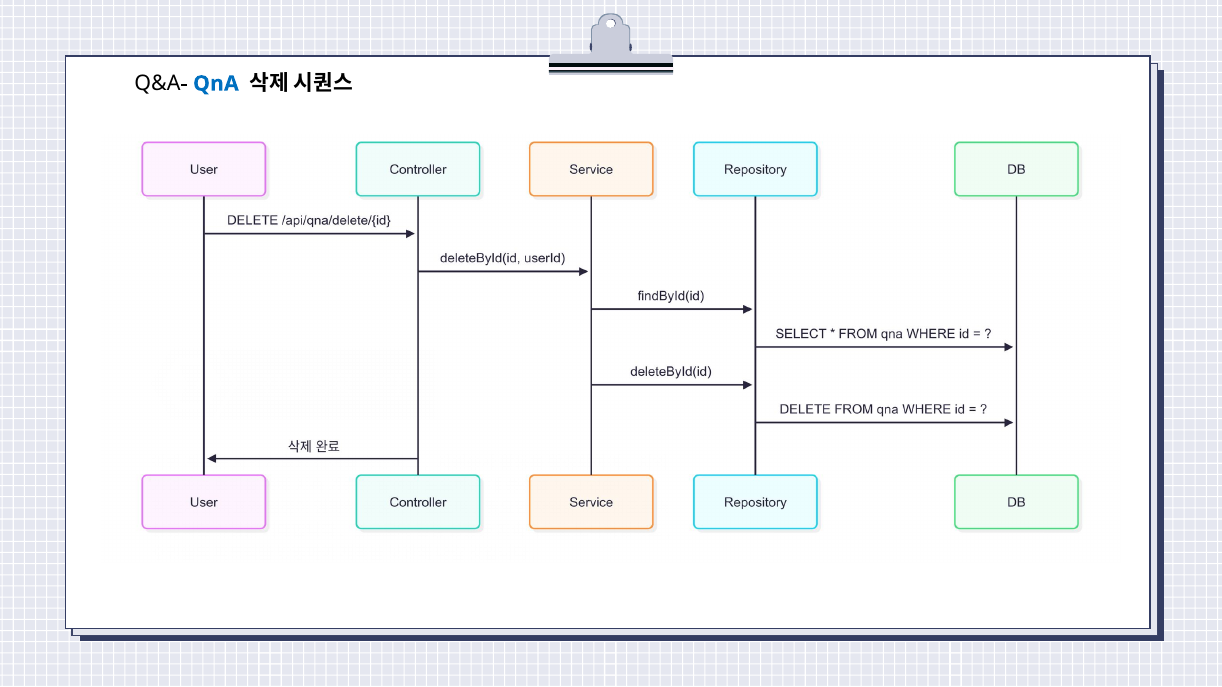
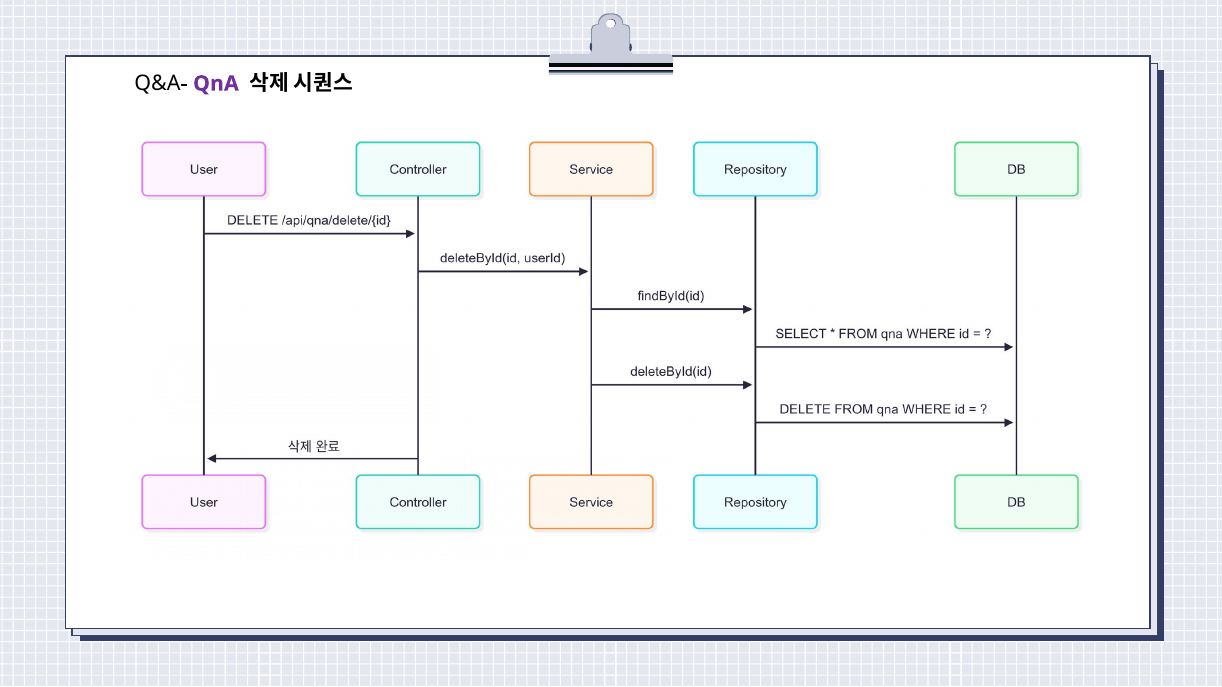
QnA colour: blue -> purple
